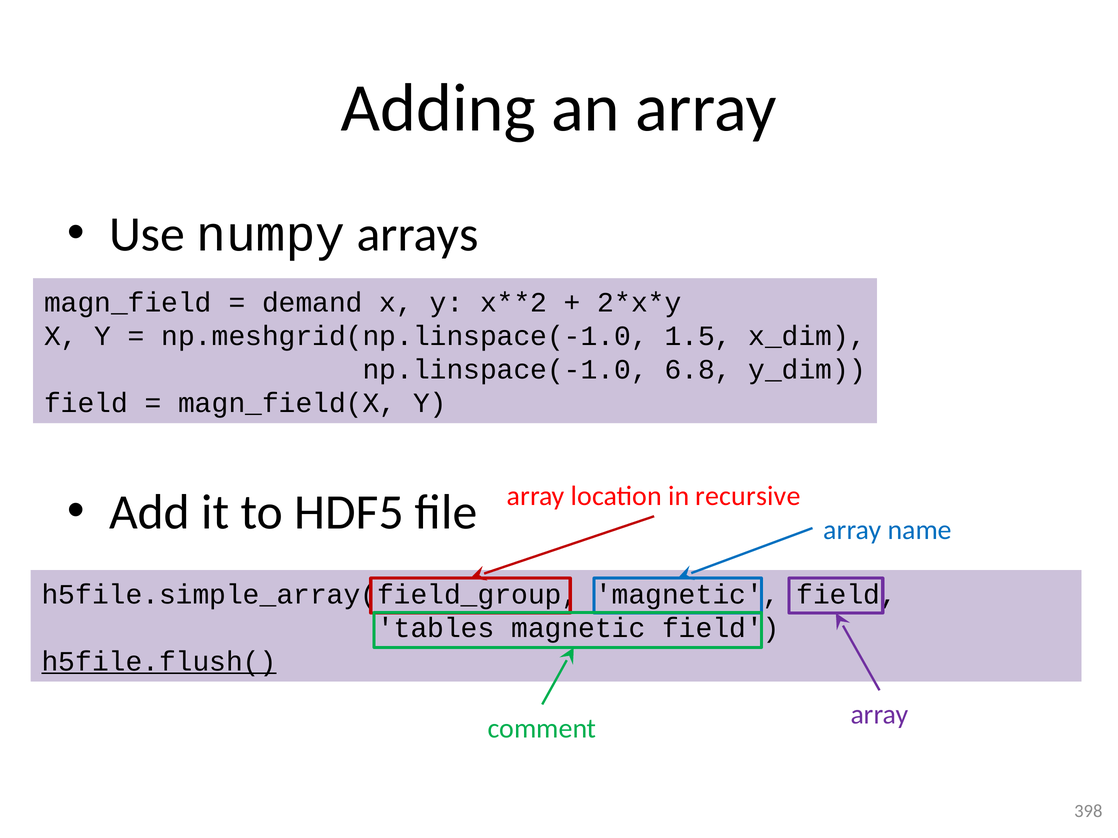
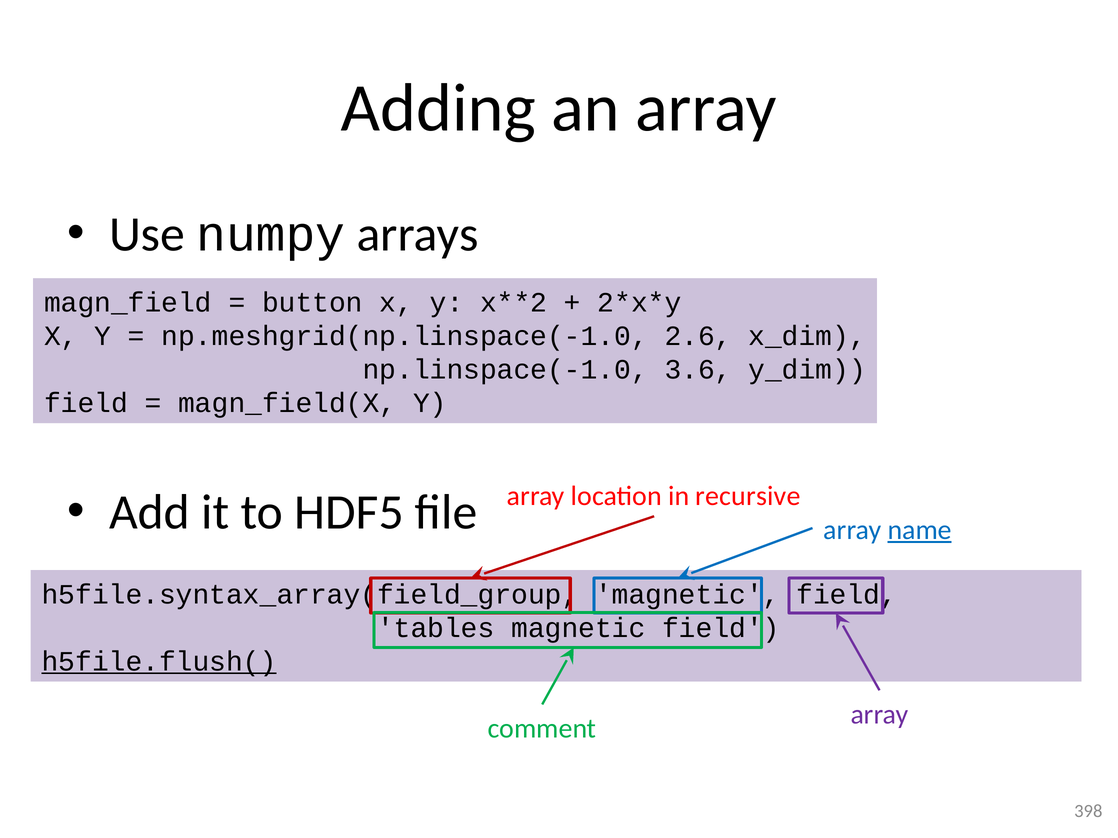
demand: demand -> button
1.5: 1.5 -> 2.6
6.8: 6.8 -> 3.6
name underline: none -> present
h5file.simple_array(field_group: h5file.simple_array(field_group -> h5file.syntax_array(field_group
